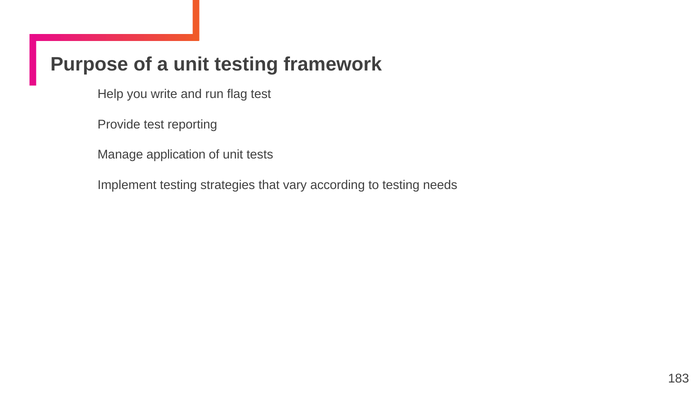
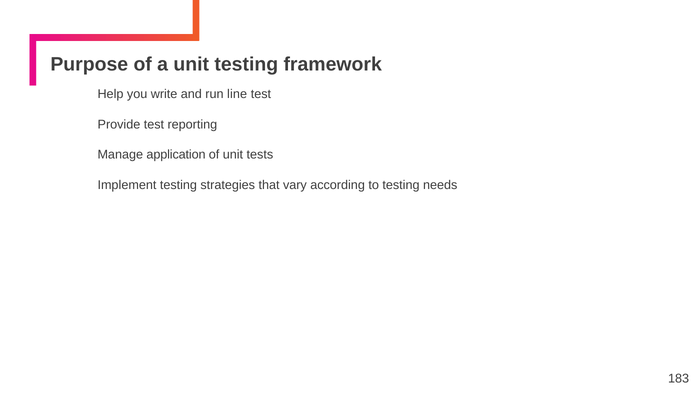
flag: flag -> line
